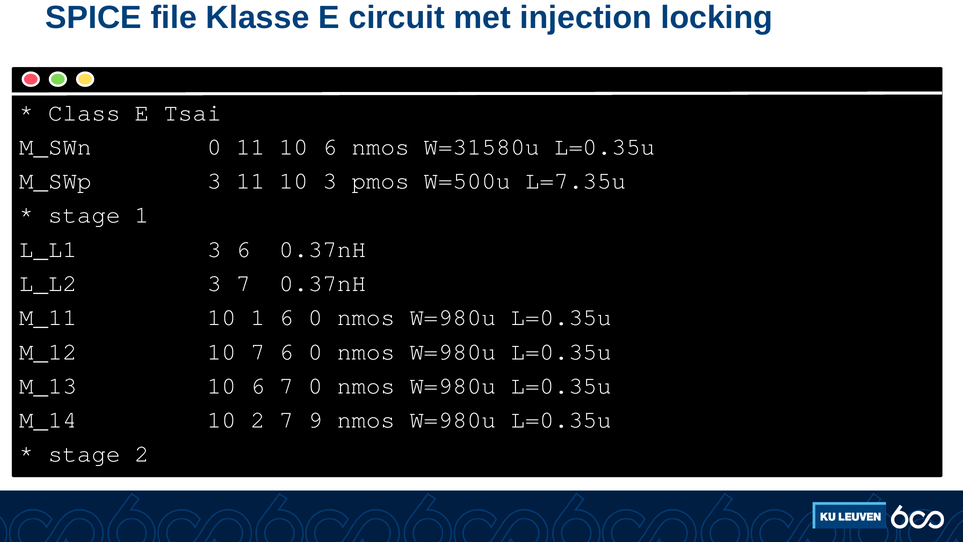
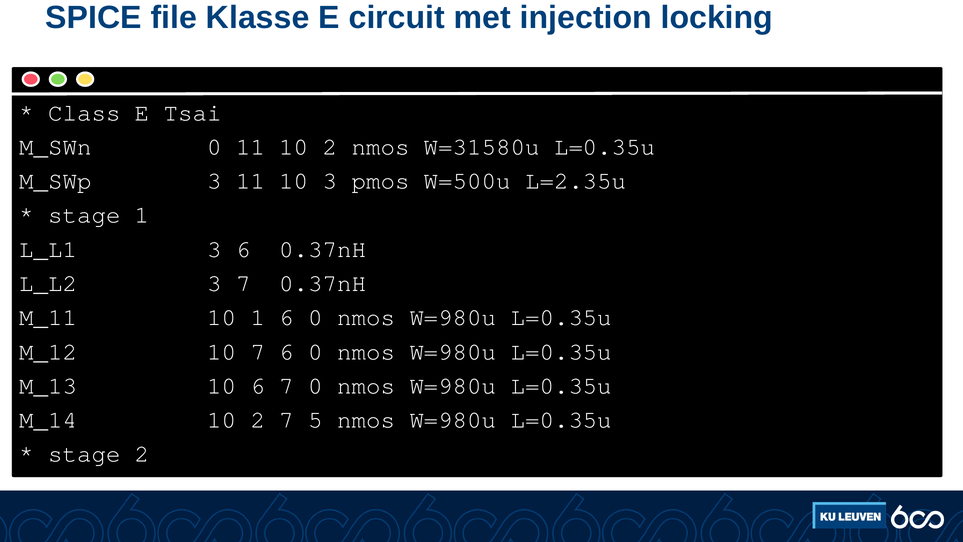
11 10 6: 6 -> 2
L=7.35u: L=7.35u -> L=2.35u
9: 9 -> 5
